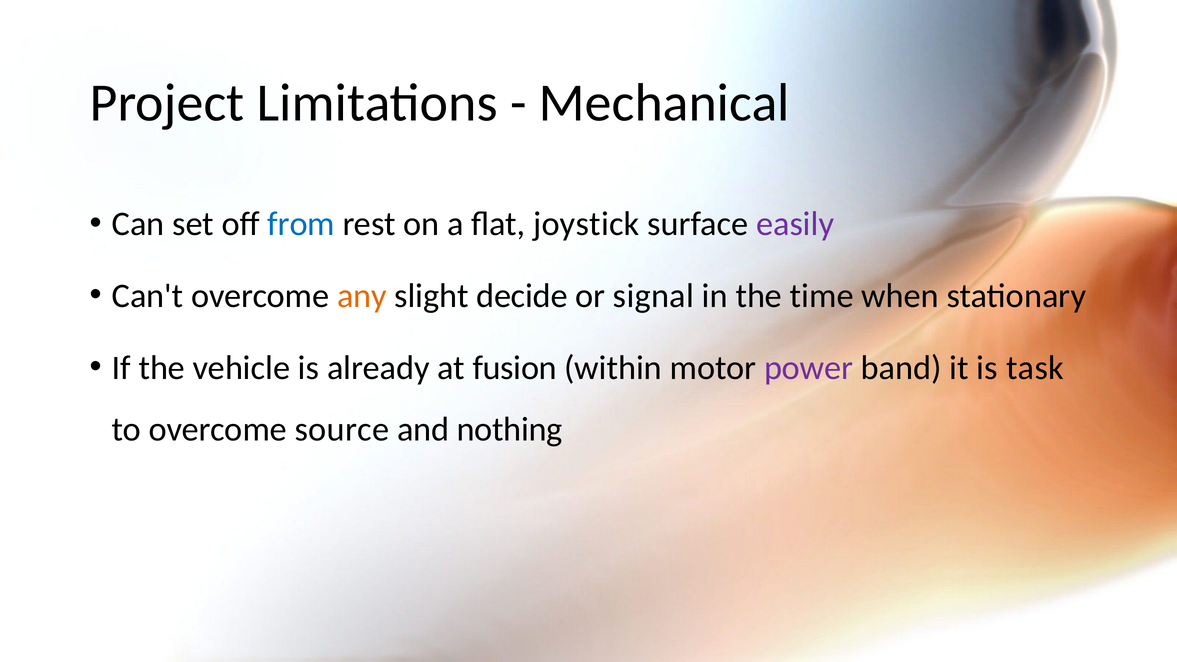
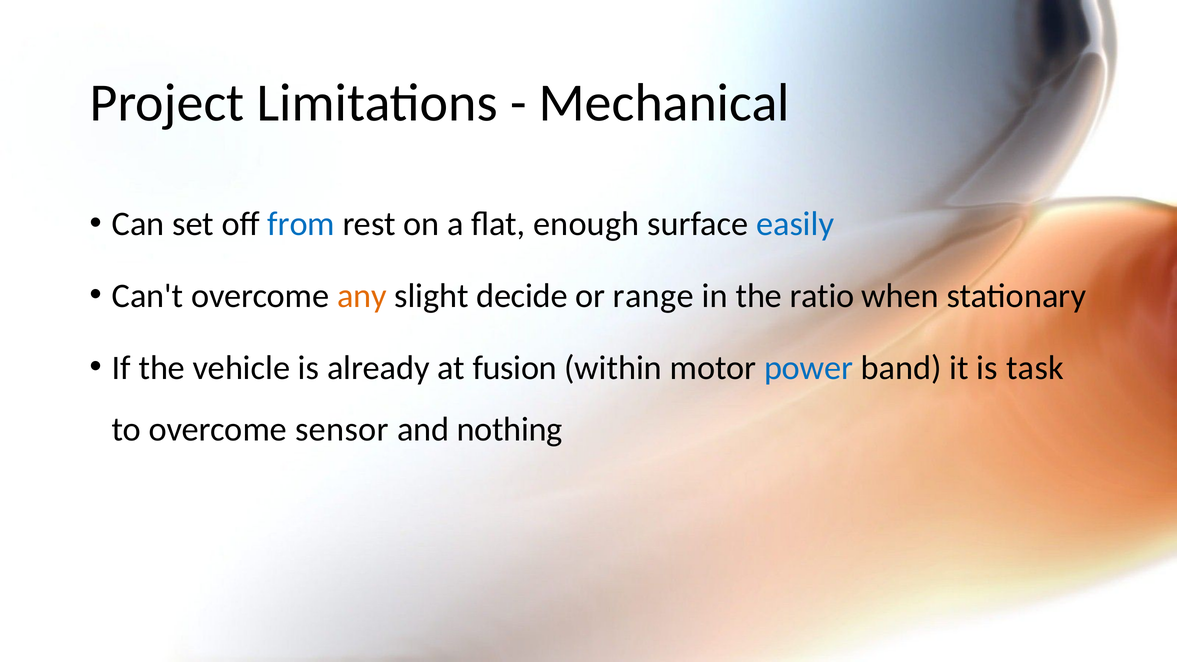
joystick: joystick -> enough
easily colour: purple -> blue
signal: signal -> range
time: time -> ratio
power colour: purple -> blue
source: source -> sensor
